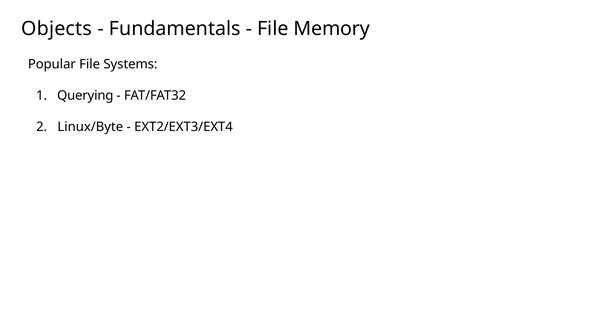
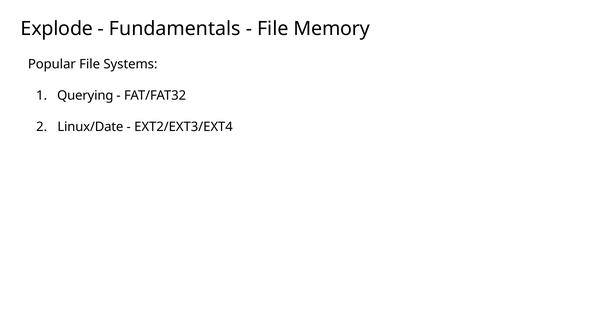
Objects: Objects -> Explode
Linux/Byte: Linux/Byte -> Linux/Date
